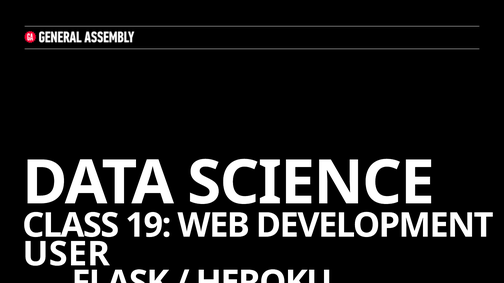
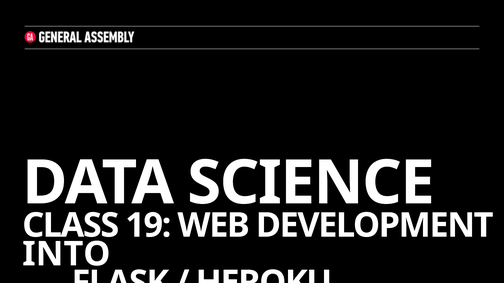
USER: USER -> INTO
